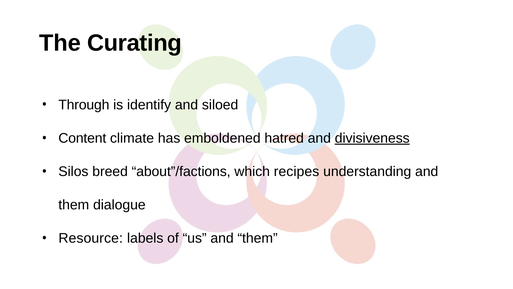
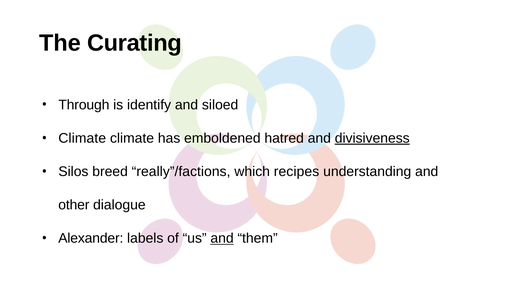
Content at (82, 138): Content -> Climate
about”/factions: about”/factions -> really”/factions
them at (74, 205): them -> other
Resource: Resource -> Alexander
and at (222, 238) underline: none -> present
